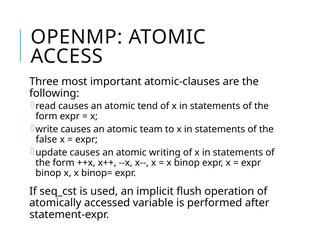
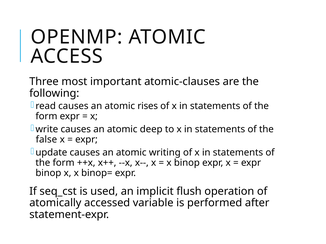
tend: tend -> rises
team: team -> deep
